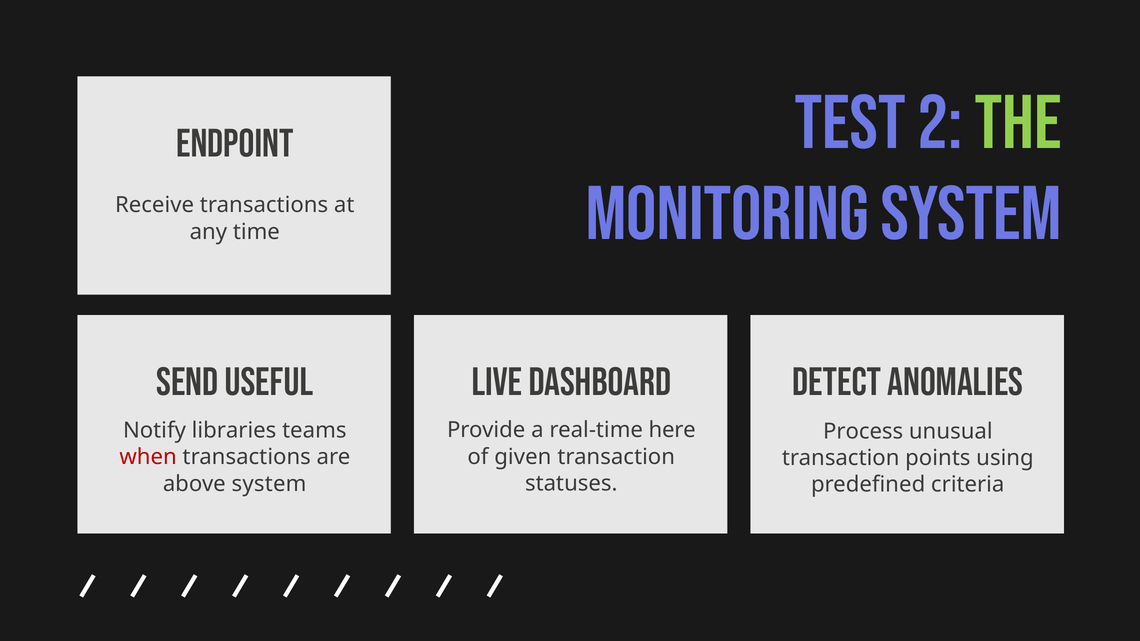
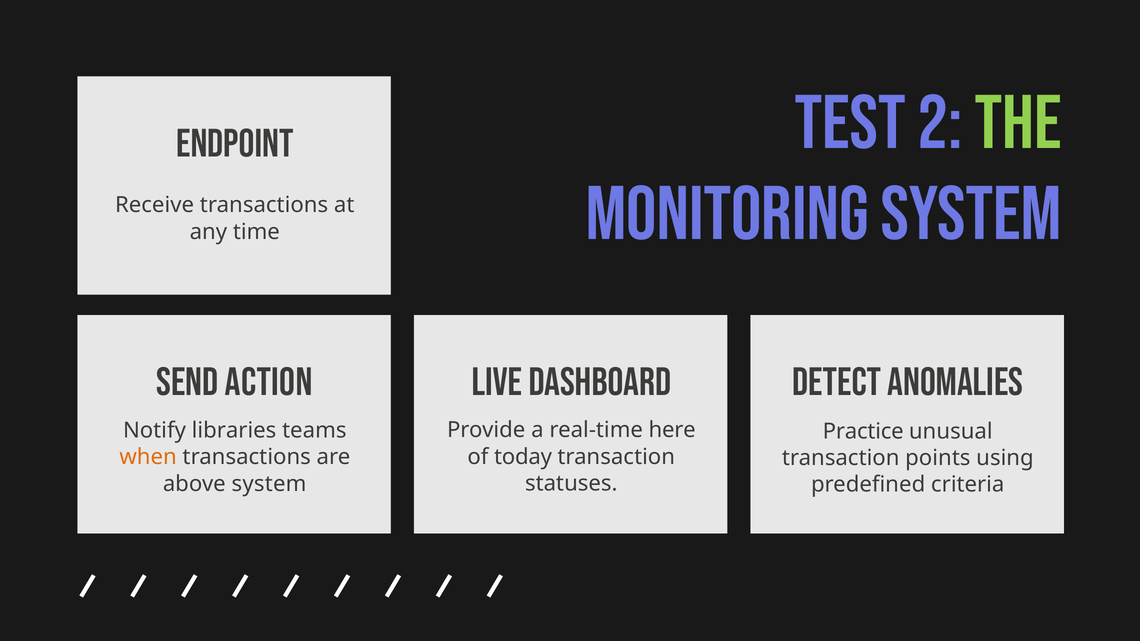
USEFUL: USEFUL -> ACTION
Process: Process -> Practice
given: given -> today
when colour: red -> orange
